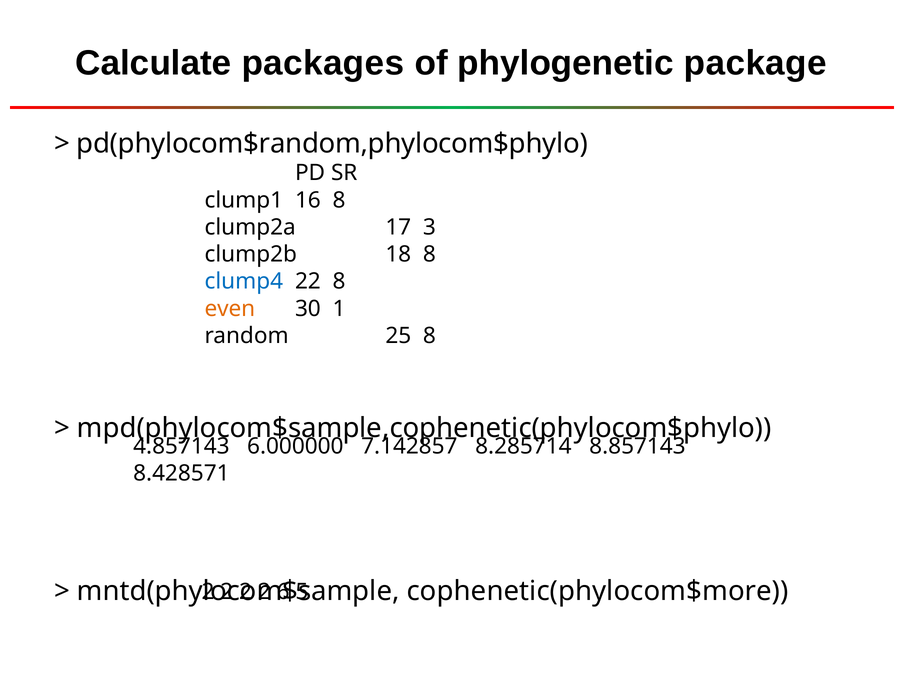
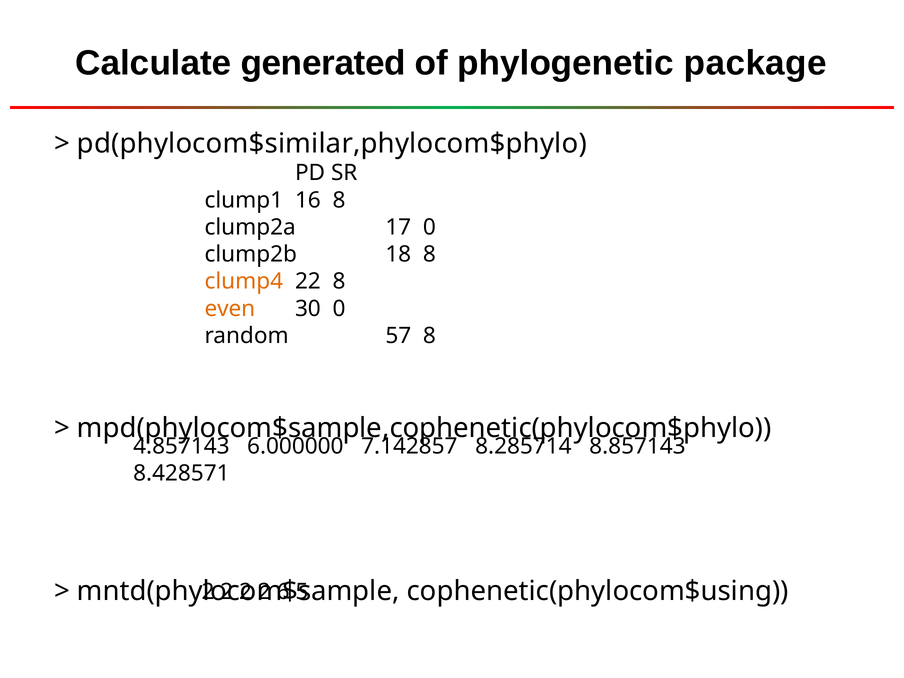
packages: packages -> generated
pd(phylocom$random,phylocom$phylo: pd(phylocom$random,phylocom$phylo -> pd(phylocom$similar,phylocom$phylo
17 3: 3 -> 0
clump4 colour: blue -> orange
30 1: 1 -> 0
25: 25 -> 57
cophenetic(phylocom$more: cophenetic(phylocom$more -> cophenetic(phylocom$using
